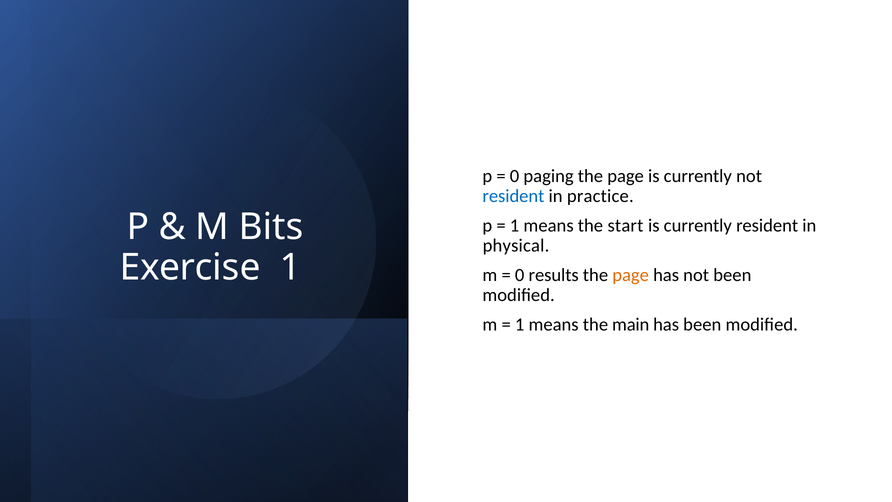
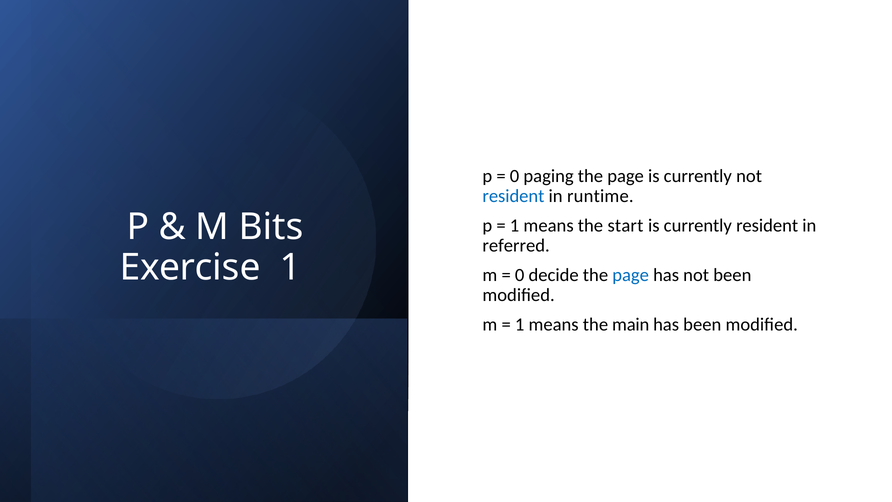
practice: practice -> runtime
physical: physical -> referred
results: results -> decide
page at (631, 275) colour: orange -> blue
